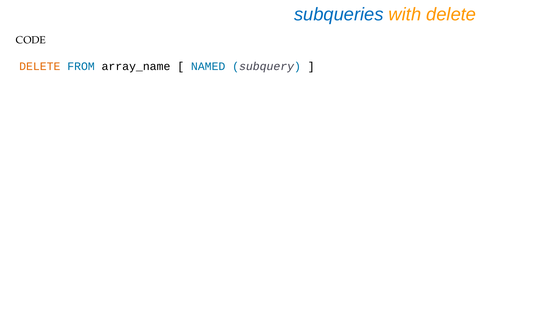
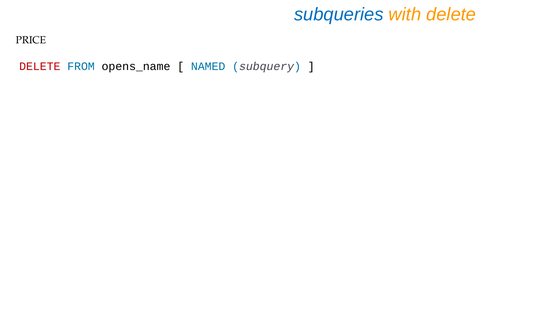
CODE: CODE -> PRICE
DELETE at (40, 67) colour: orange -> red
array_name: array_name -> opens_name
